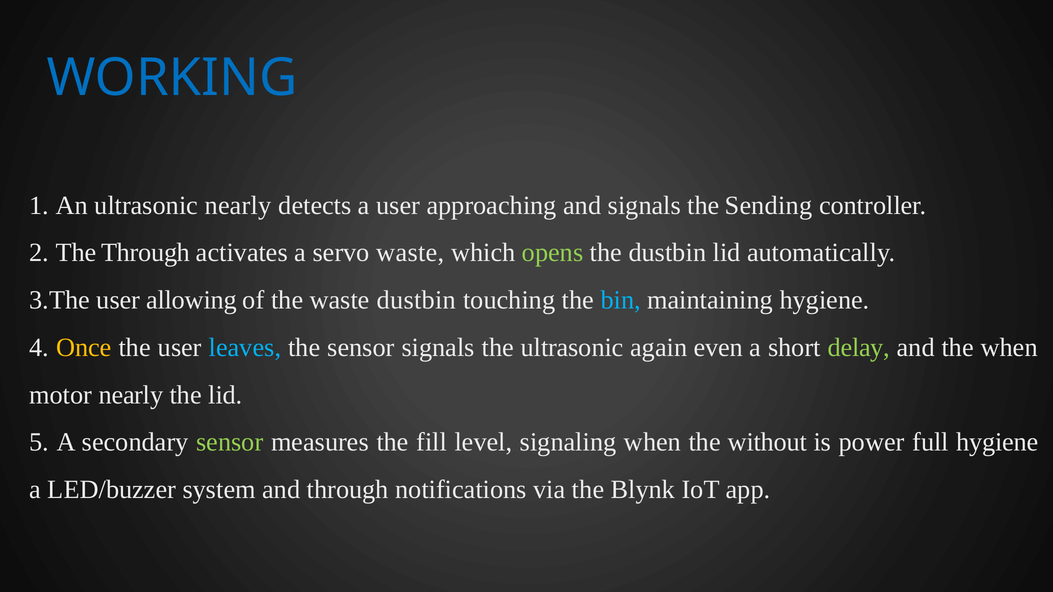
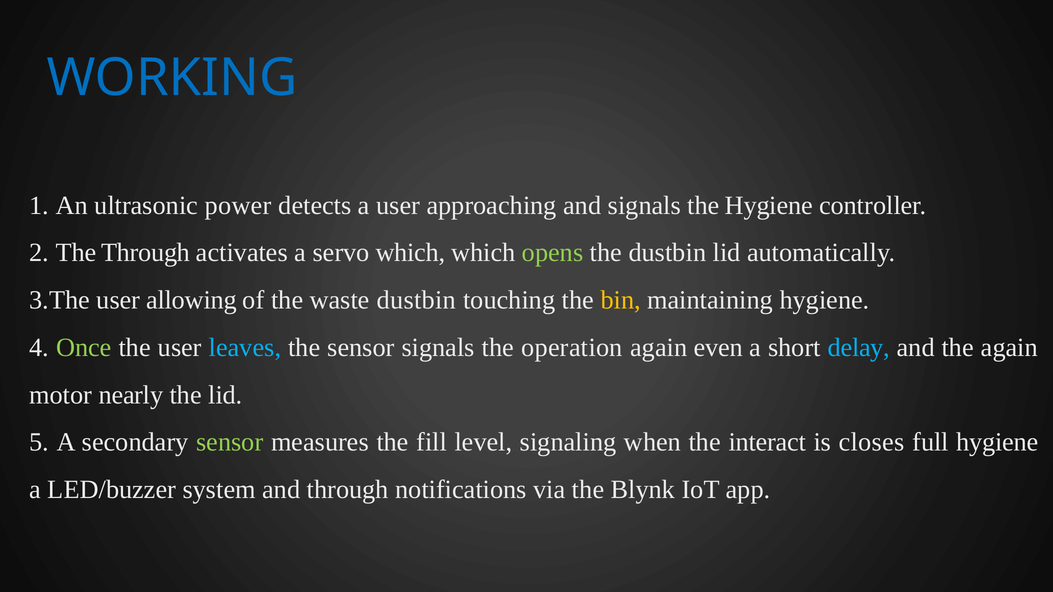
ultrasonic nearly: nearly -> power
the Sending: Sending -> Hygiene
servo waste: waste -> which
bin colour: light blue -> yellow
Once colour: yellow -> light green
the ultrasonic: ultrasonic -> operation
delay colour: light green -> light blue
the when: when -> again
without: without -> interact
power: power -> closes
